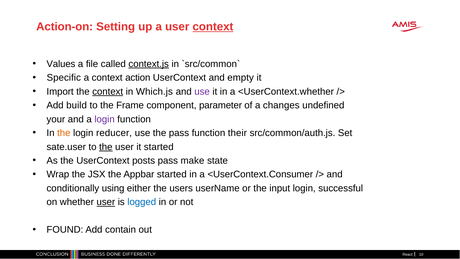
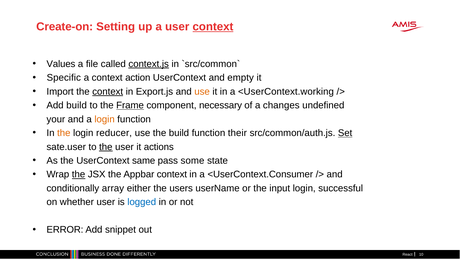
Action-on: Action-on -> Create-on
Which.js: Which.js -> Export.js
use at (202, 92) colour: purple -> orange
<UserContext.whether: <UserContext.whether -> <UserContext.working
Frame underline: none -> present
parameter: parameter -> necessary
login at (105, 119) colour: purple -> orange
the pass: pass -> build
Set underline: none -> present
it started: started -> actions
posts: posts -> same
make: make -> some
the at (79, 174) underline: none -> present
Appbar started: started -> context
using: using -> array
user at (106, 202) underline: present -> none
FOUND: FOUND -> ERROR
contain: contain -> snippet
